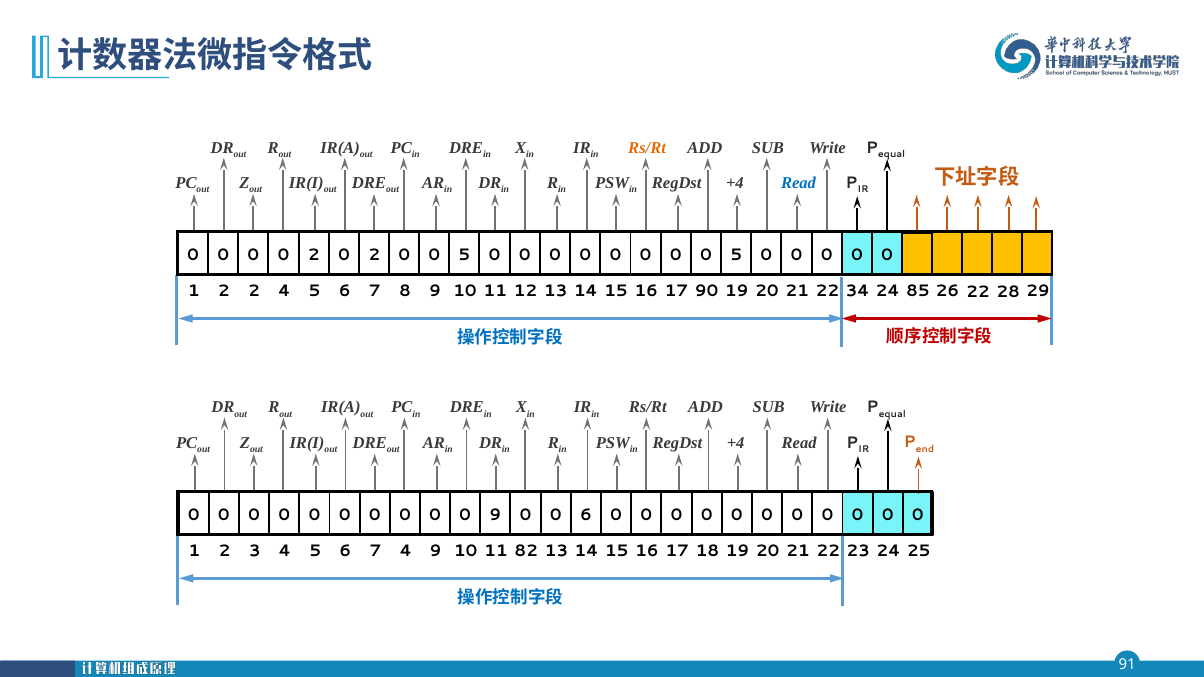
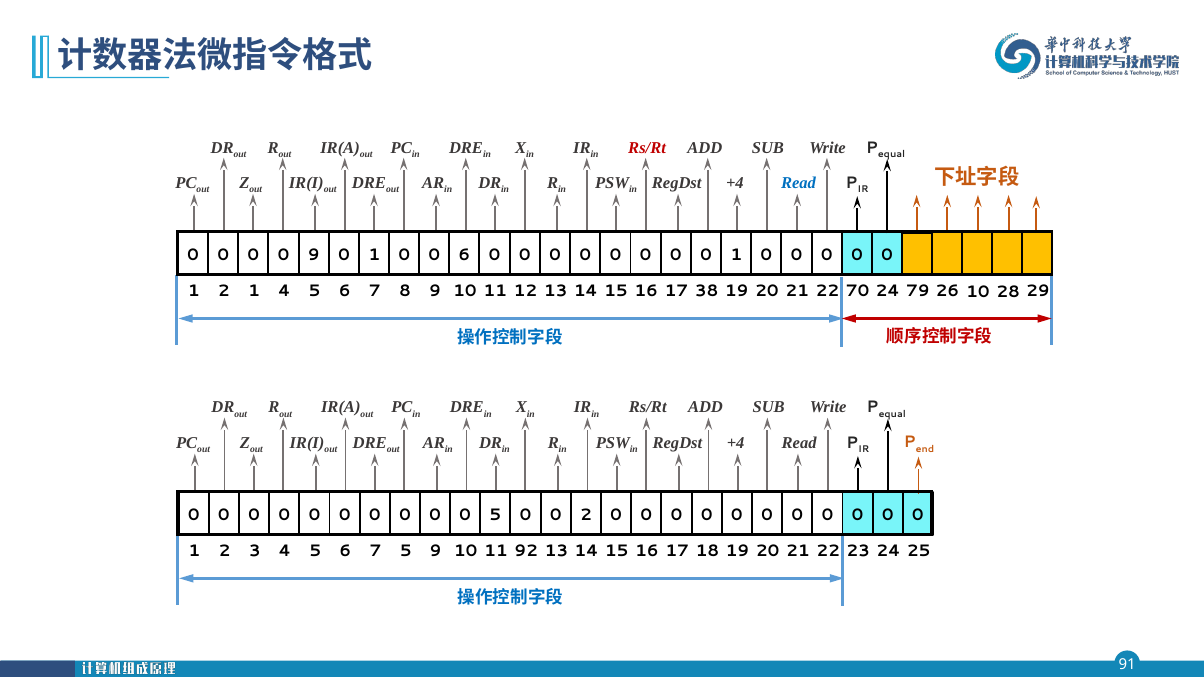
Rs/Rt at (647, 148) colour: orange -> red
0 0 2: 2 -> 9
2 at (374, 255): 2 -> 1
5 at (464, 255): 5 -> 6
5 at (736, 255): 5 -> 1
2 2: 2 -> 1
90: 90 -> 38
34: 34 -> 70
85: 85 -> 79
26 22: 22 -> 10
0 9: 9 -> 5
0 6: 6 -> 2
7 4: 4 -> 5
82: 82 -> 92
